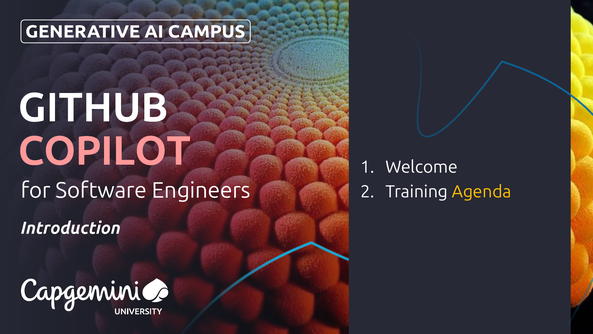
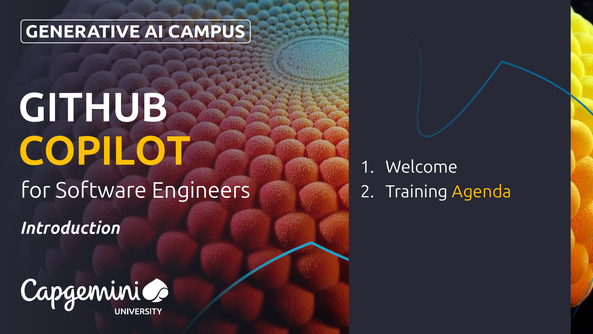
COPILOT colour: pink -> yellow
